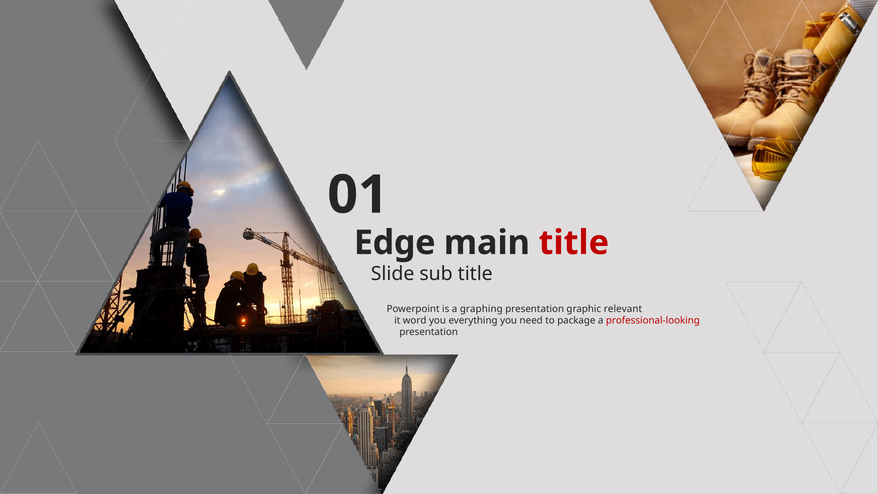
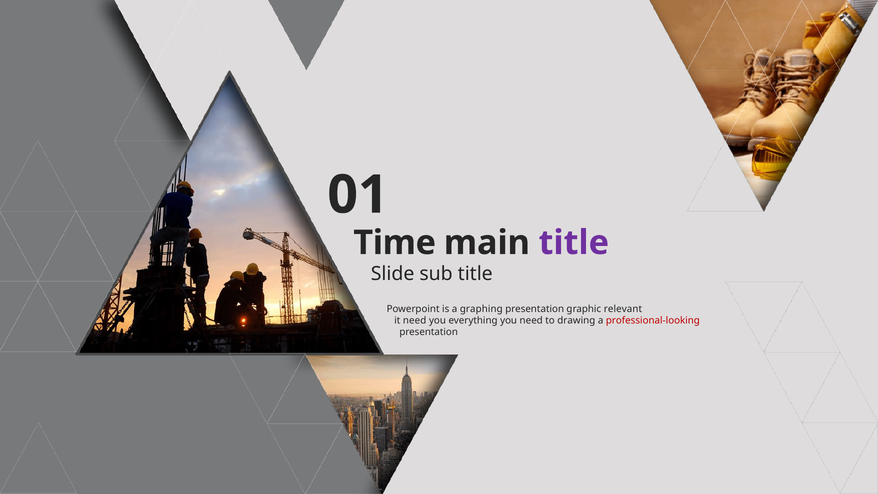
Edge: Edge -> Time
title at (574, 243) colour: red -> purple
it word: word -> need
package: package -> drawing
